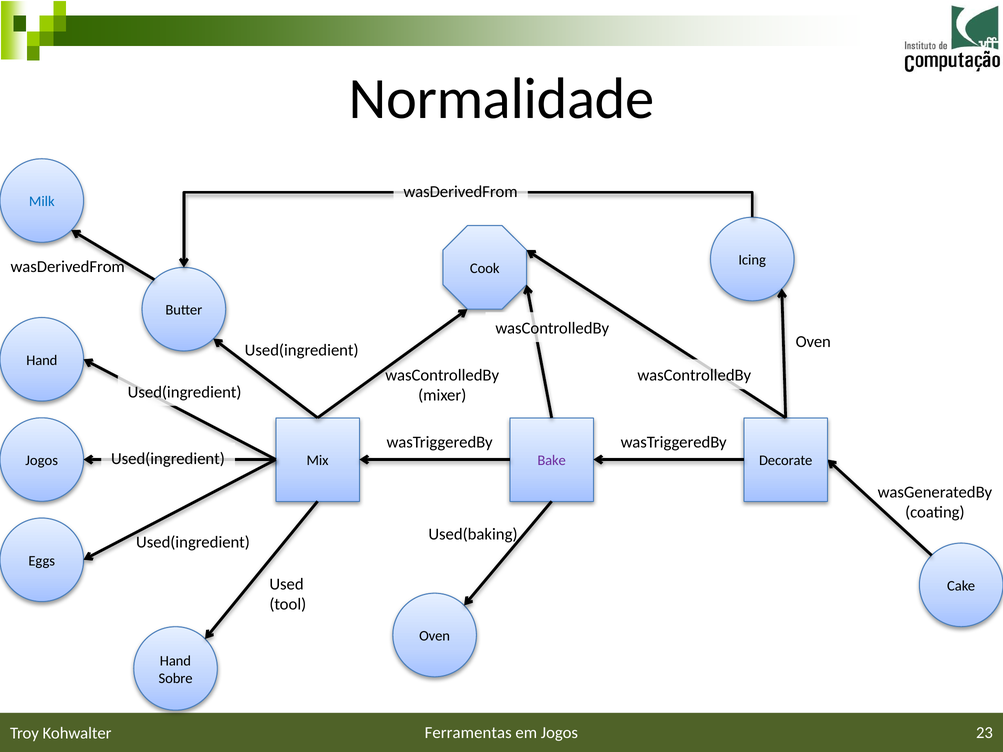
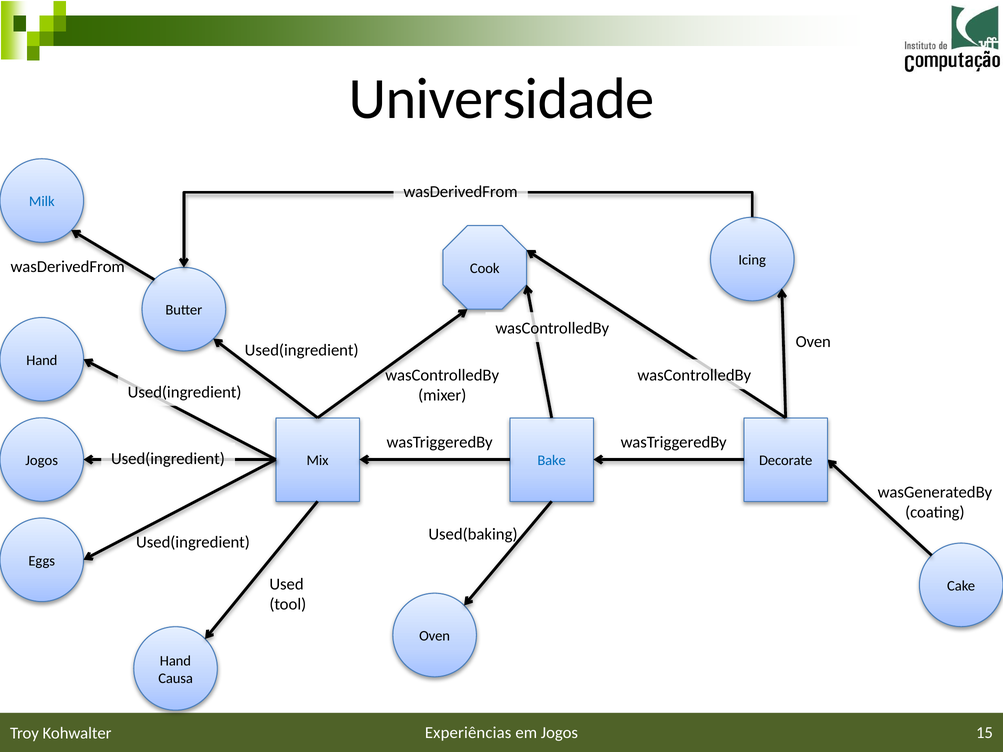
Normalidade: Normalidade -> Universidade
Bake colour: purple -> blue
Sobre: Sobre -> Causa
Ferramentas: Ferramentas -> Experiências
23: 23 -> 15
